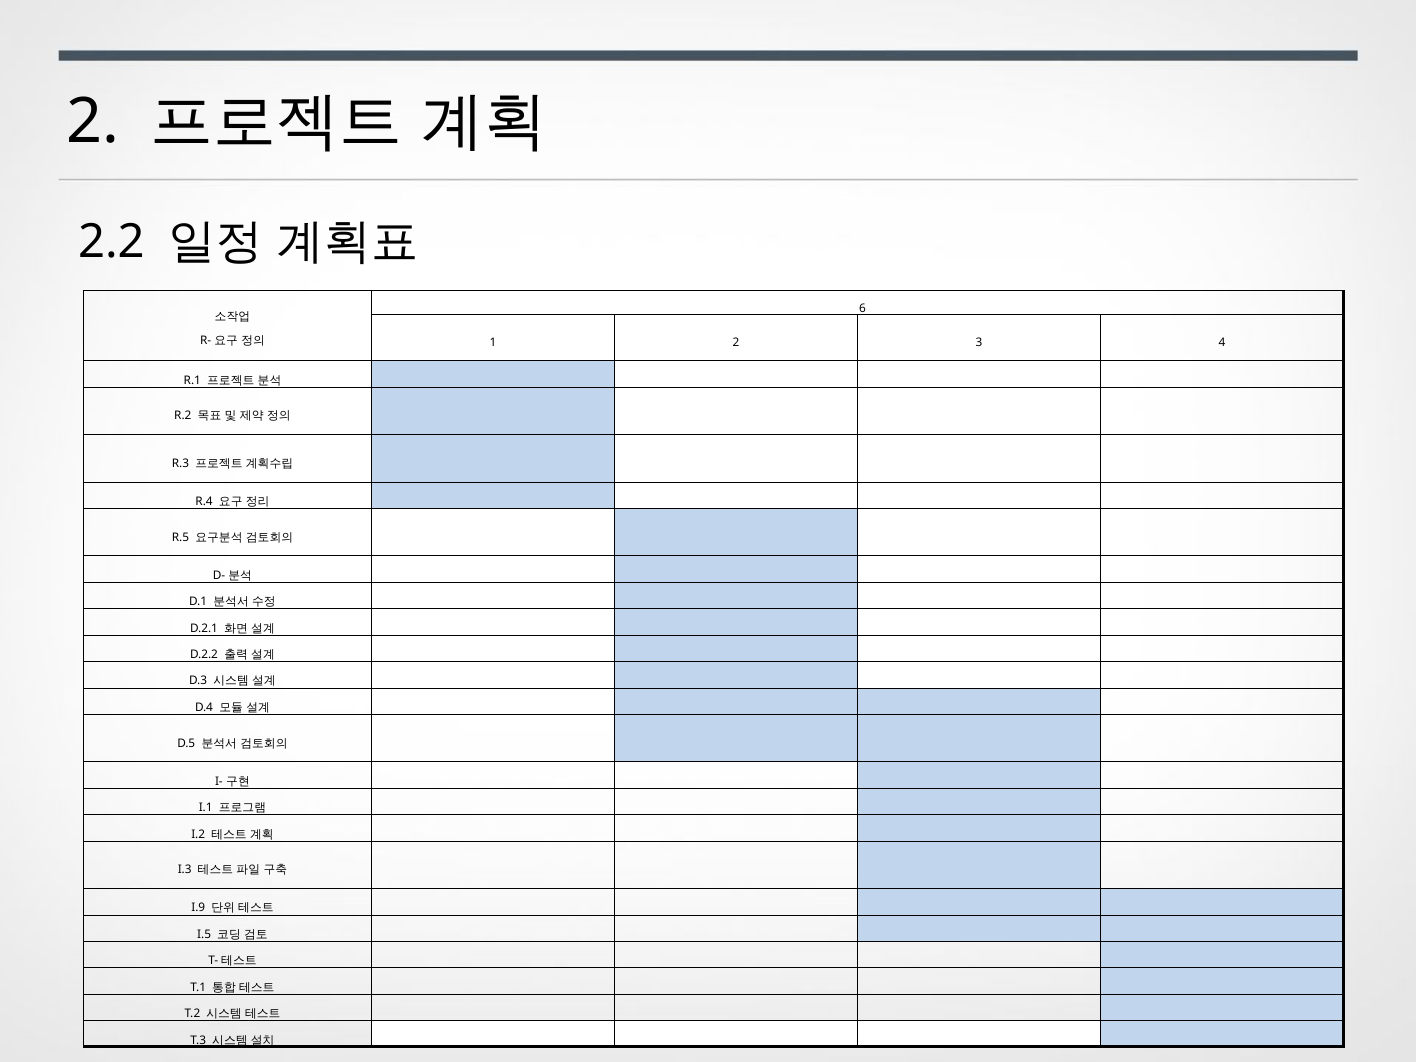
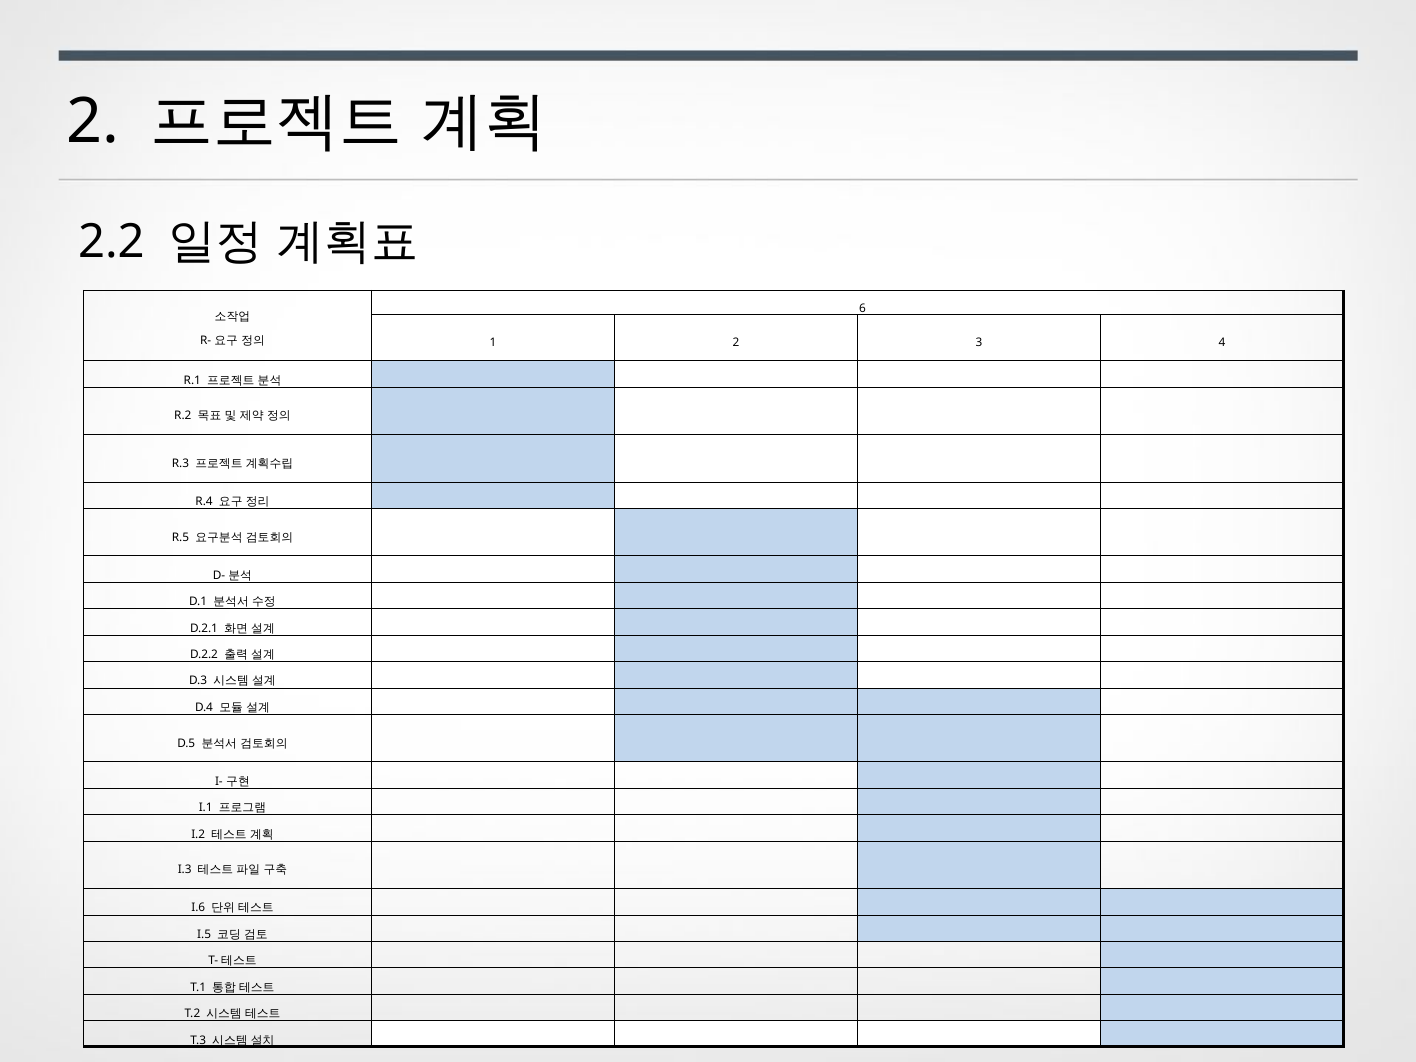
I.9: I.9 -> I.6
